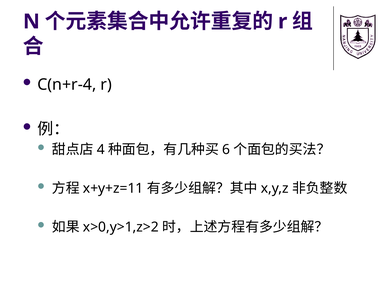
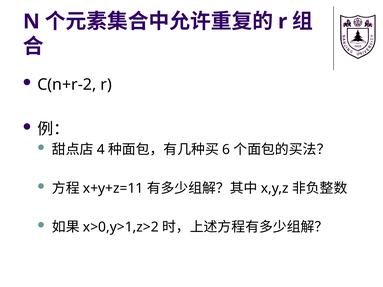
C(n+r-4: C(n+r-4 -> C(n+r-2
